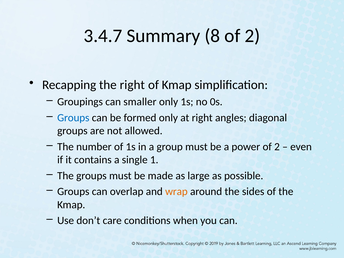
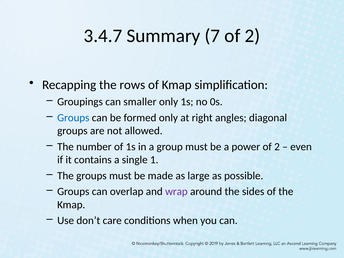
8: 8 -> 7
the right: right -> rows
wrap colour: orange -> purple
